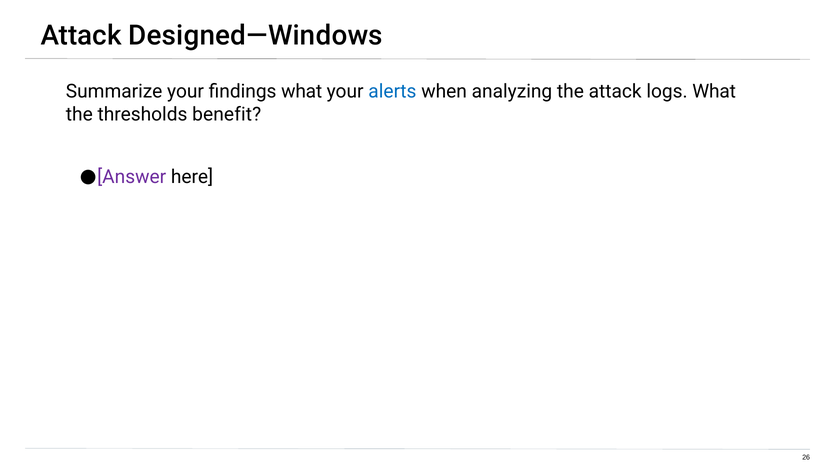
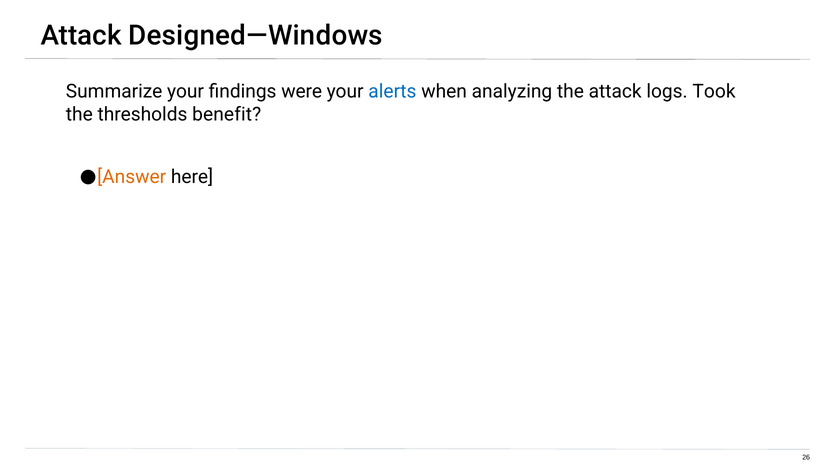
findings what: what -> were
logs What: What -> Took
Answer colour: purple -> orange
